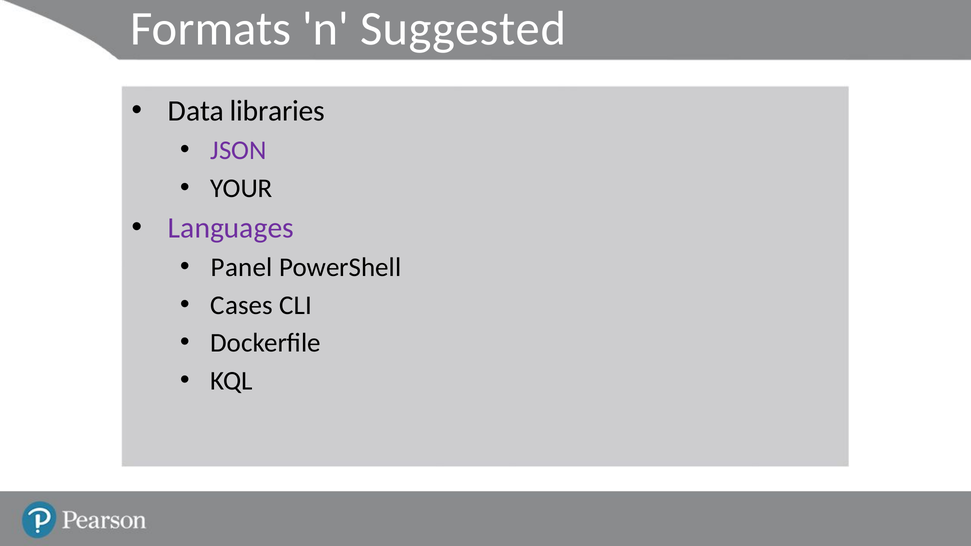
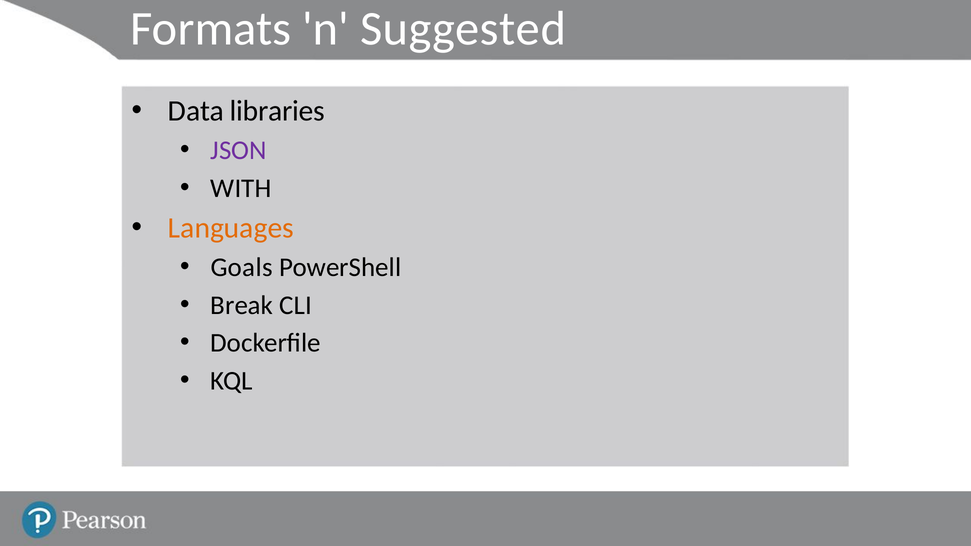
YOUR: YOUR -> WITH
Languages colour: purple -> orange
Panel: Panel -> Goals
Cases: Cases -> Break
